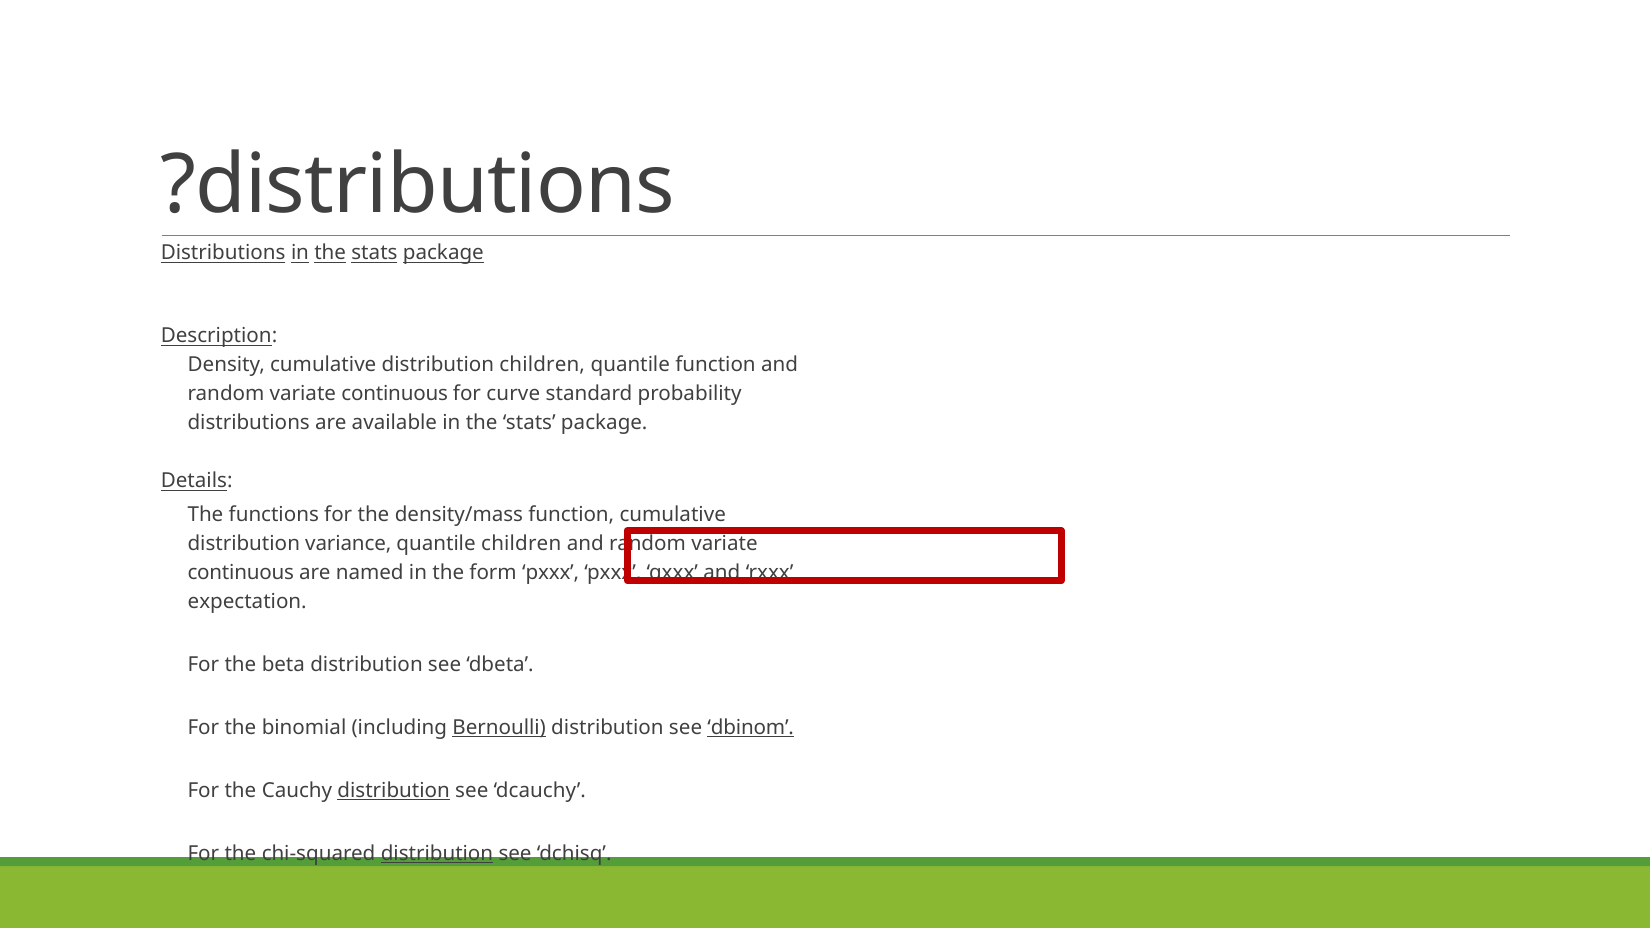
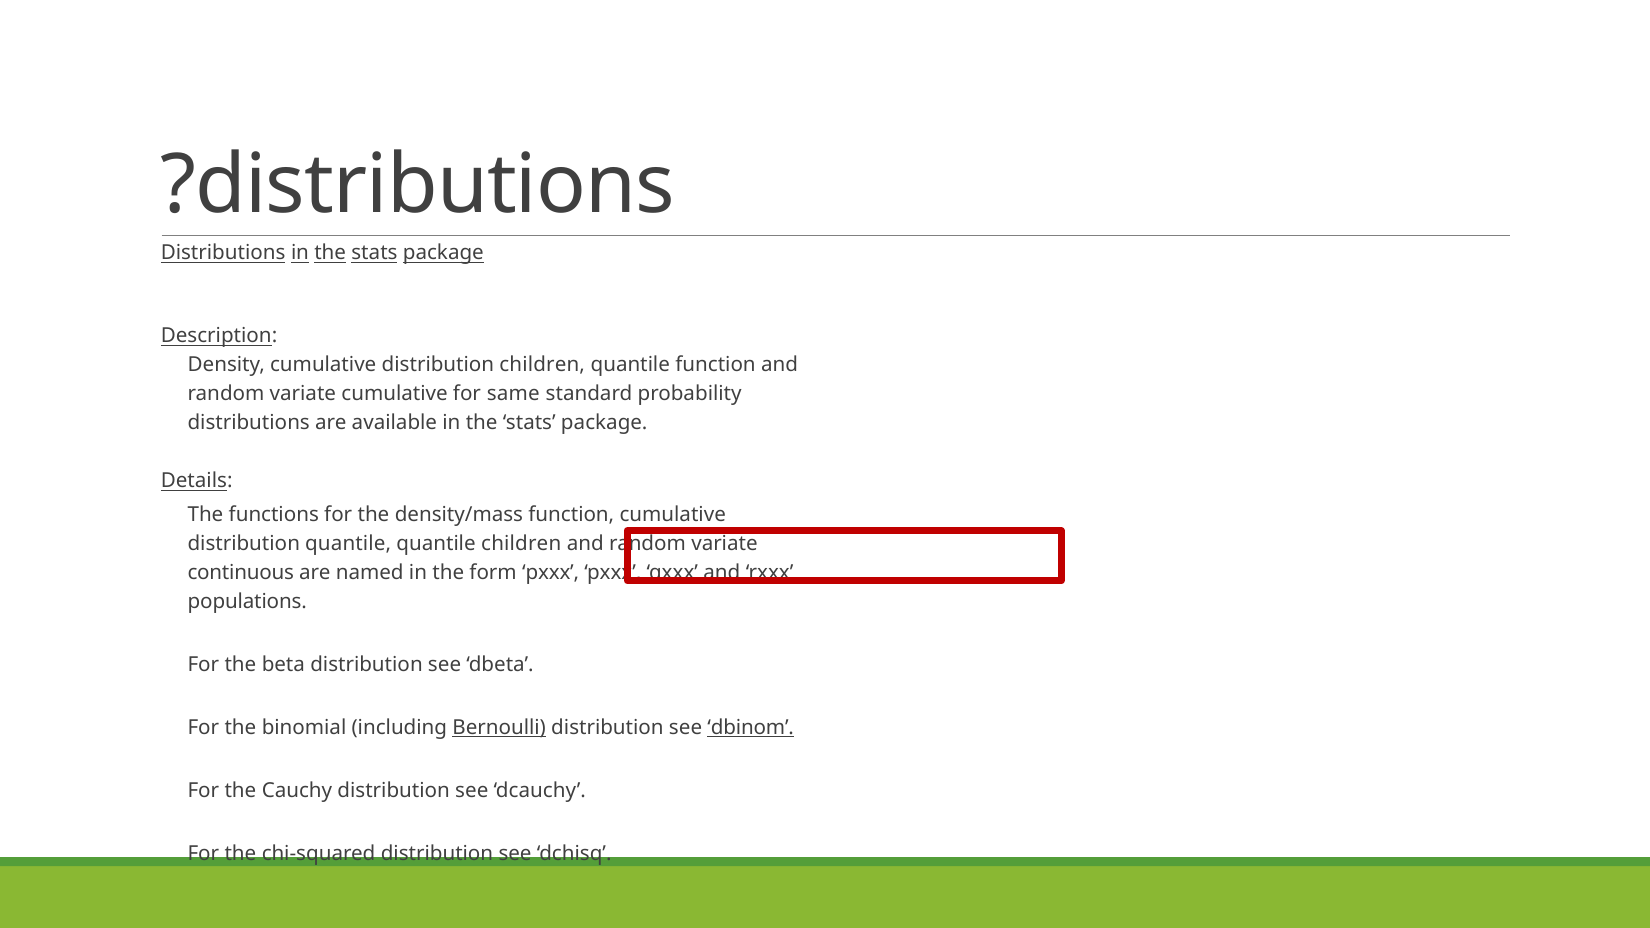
continuous at (395, 394): continuous -> cumulative
curve: curve -> same
distribution variance: variance -> quantile
expectation: expectation -> populations
distribution at (394, 791) underline: present -> none
distribution at (437, 854) underline: present -> none
